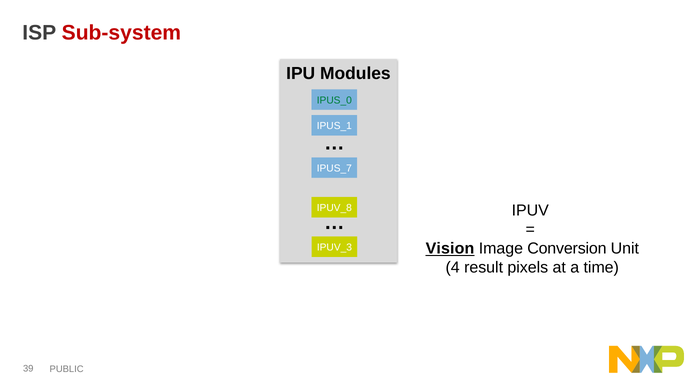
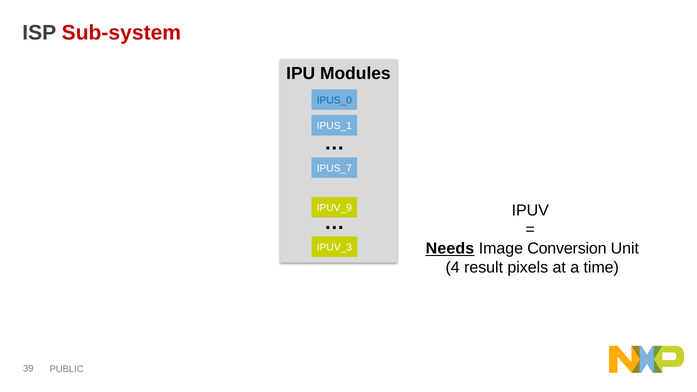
IPUS_0 colour: green -> blue
IPUV_8: IPUV_8 -> IPUV_9
Vision: Vision -> Needs
